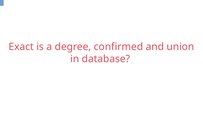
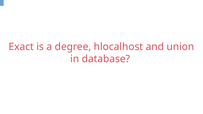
confirmed: confirmed -> hlocalhost
